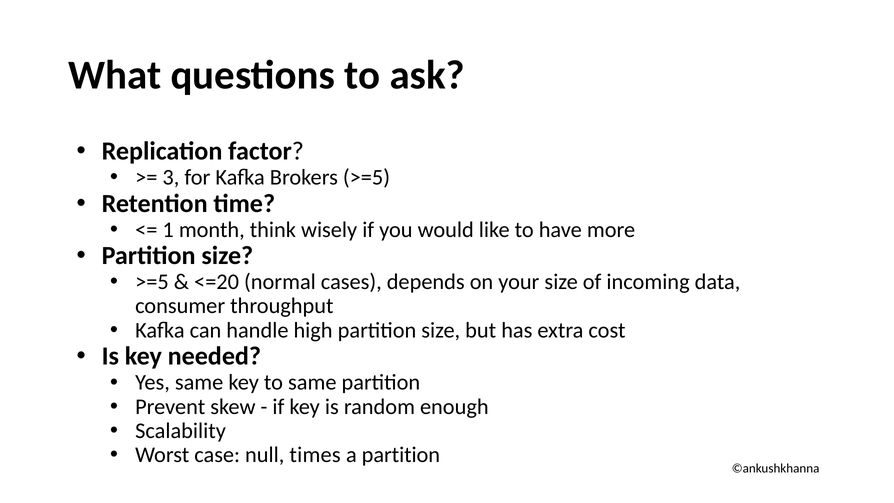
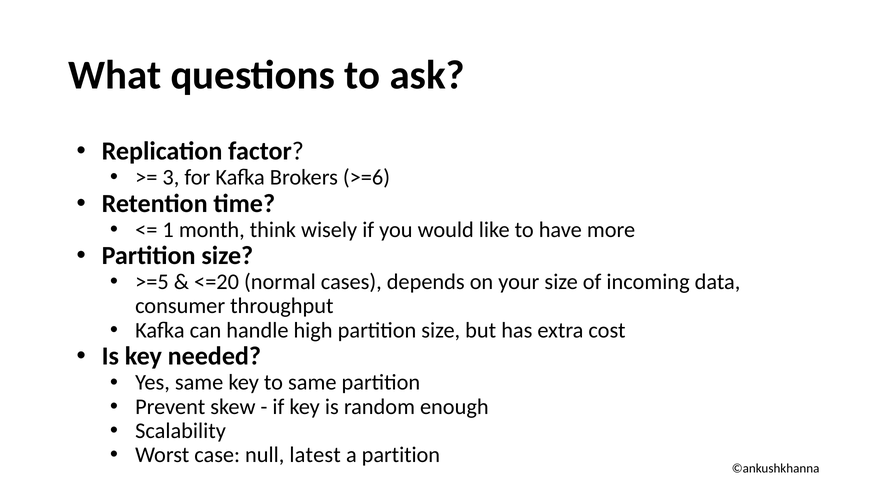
Brokers >=5: >=5 -> >=6
times: times -> latest
